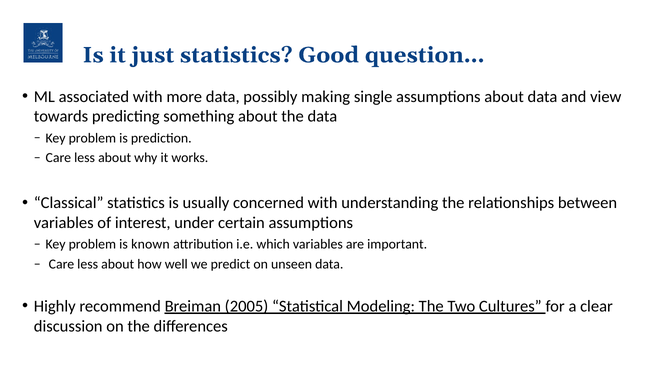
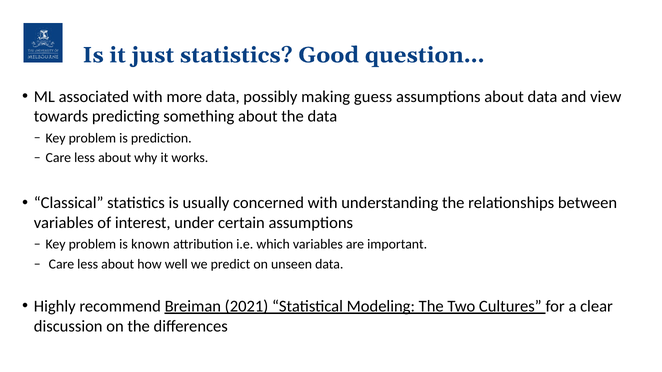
single: single -> guess
2005: 2005 -> 2021
